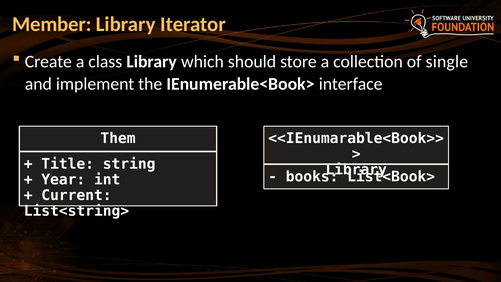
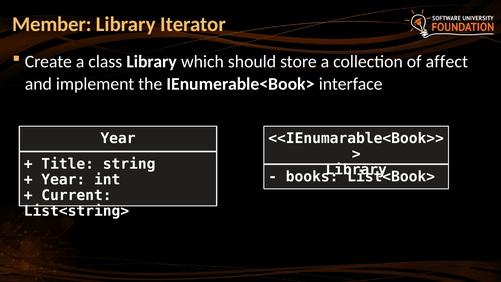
single: single -> affect
Them at (118, 138): Them -> Year
